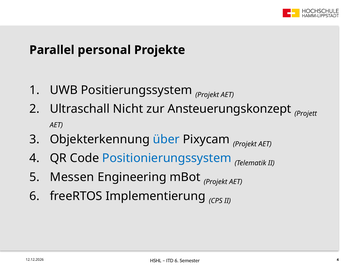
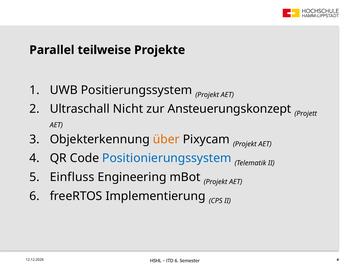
personal: personal -> teilweise
über colour: blue -> orange
Messen: Messen -> Einfluss
